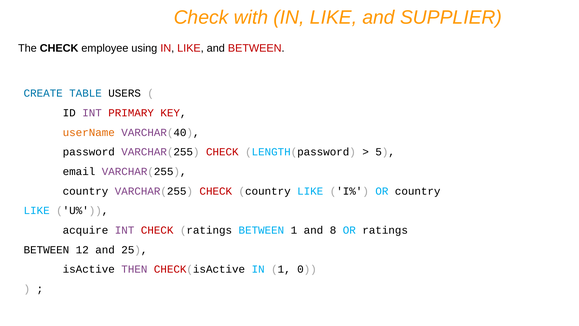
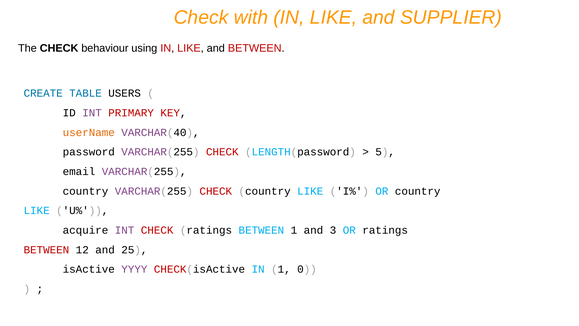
employee: employee -> behaviour
8: 8 -> 3
BETWEEN at (46, 250) colour: black -> red
THEN: THEN -> YYYY
